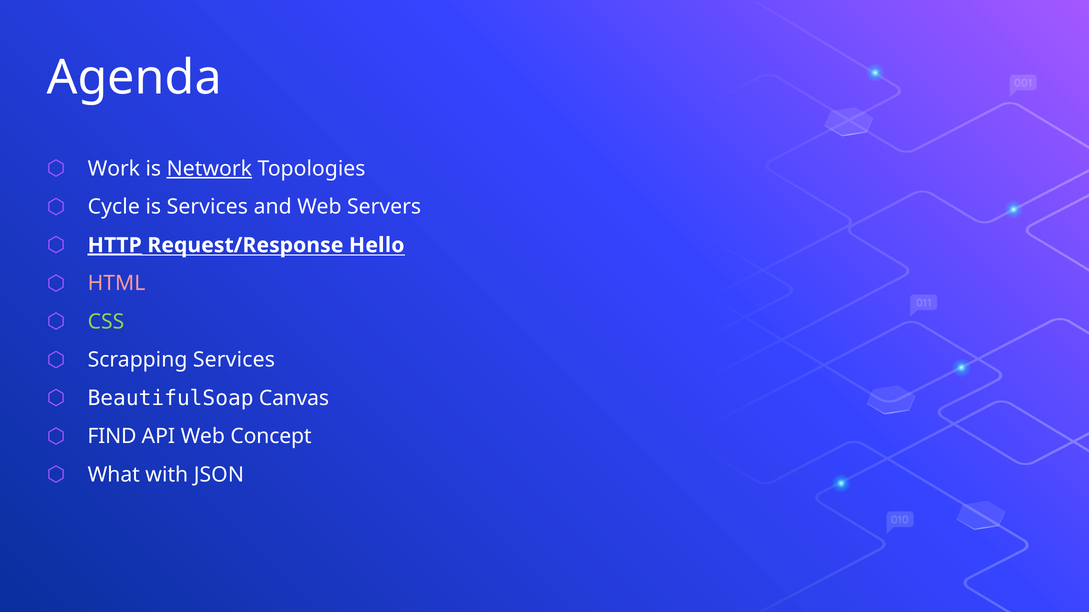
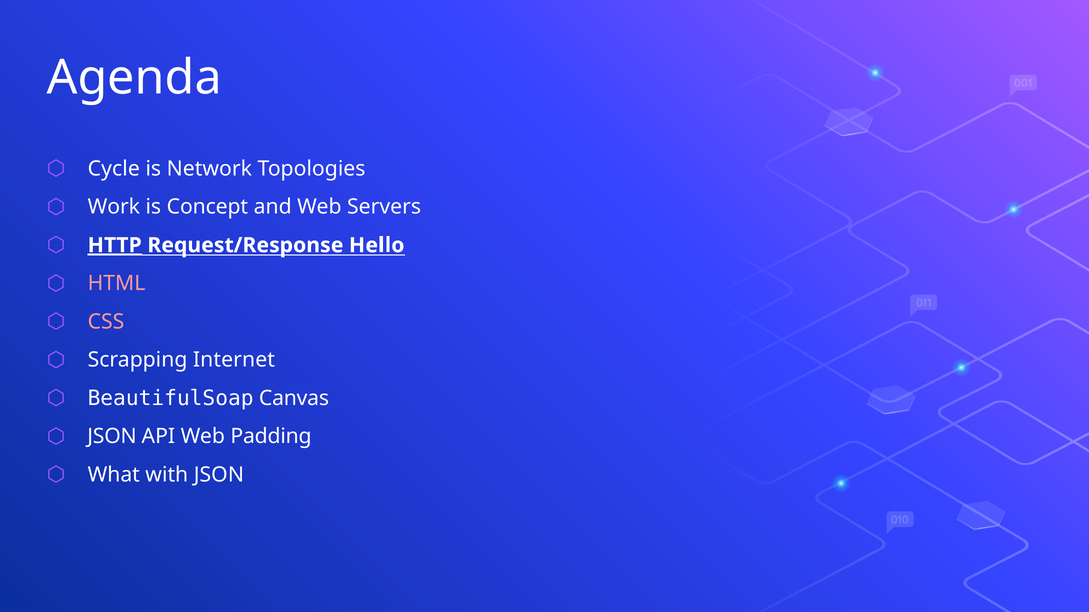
Work: Work -> Cycle
Network underline: present -> none
Cycle: Cycle -> Work
is Services: Services -> Concept
CSS colour: light green -> pink
Scrapping Services: Services -> Internet
FIND at (112, 437): FIND -> JSON
Concept: Concept -> Padding
